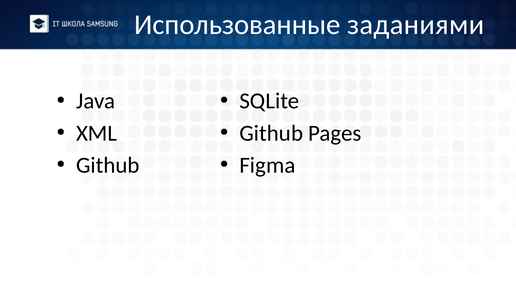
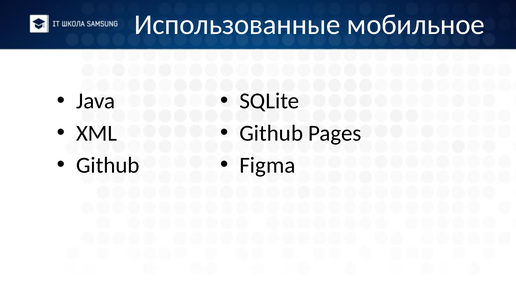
заданиями: заданиями -> мобильное
